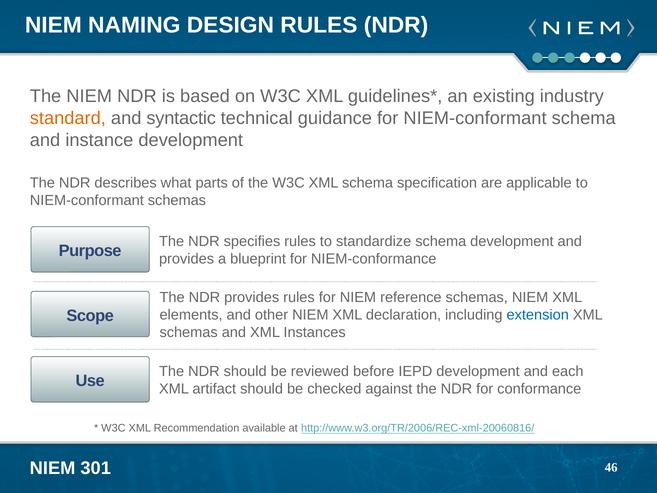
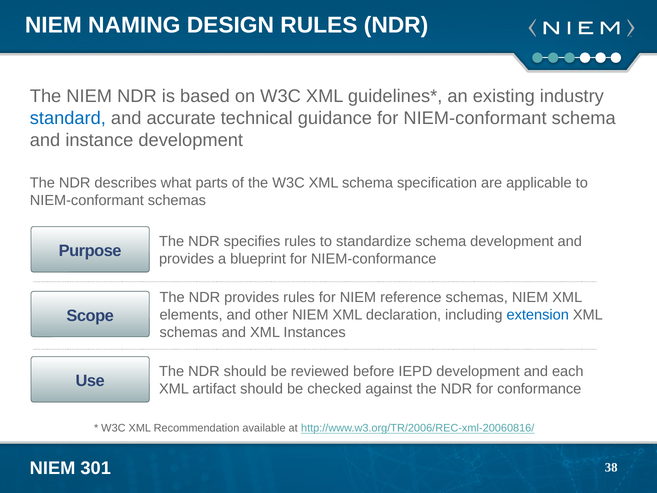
standard colour: orange -> blue
syntactic: syntactic -> accurate
46: 46 -> 38
